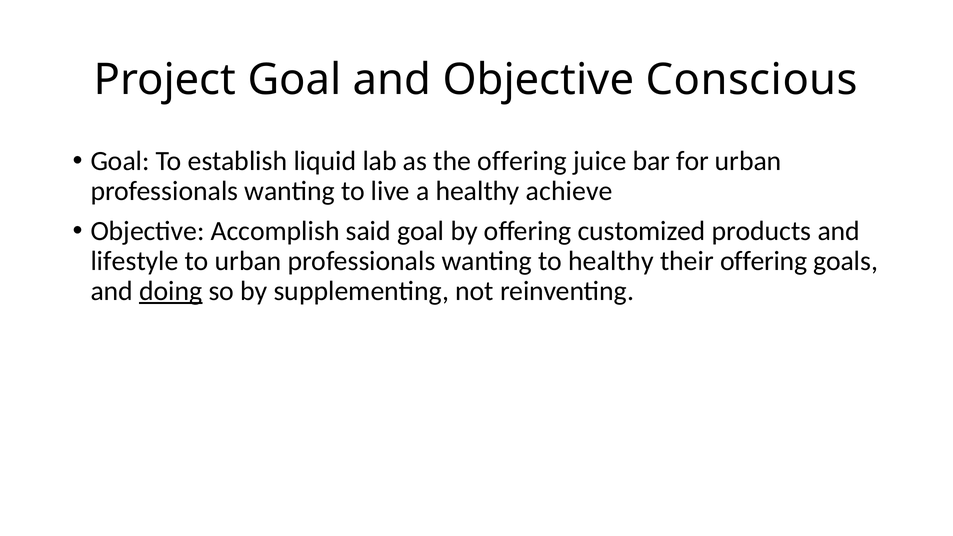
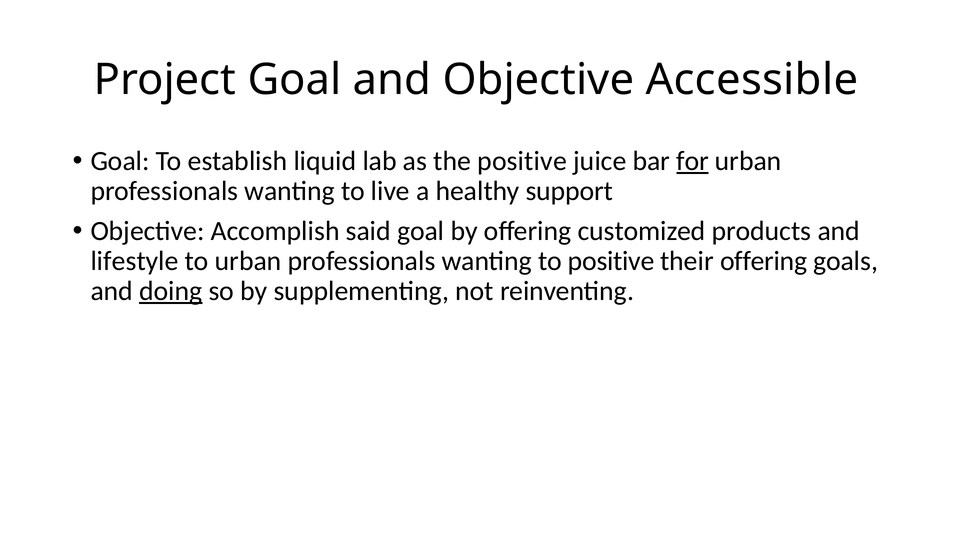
Conscious: Conscious -> Accessible
the offering: offering -> positive
for underline: none -> present
achieve: achieve -> support
to healthy: healthy -> positive
